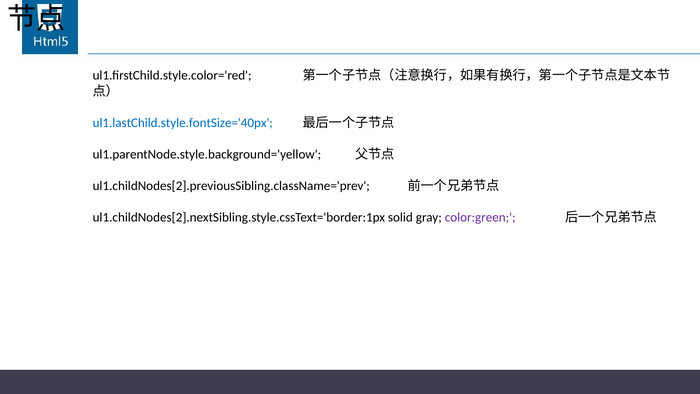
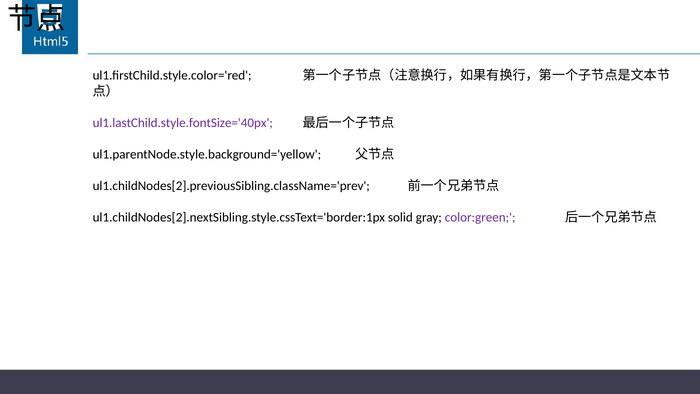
ul1.lastChild.style.fontSize='40px colour: blue -> purple
